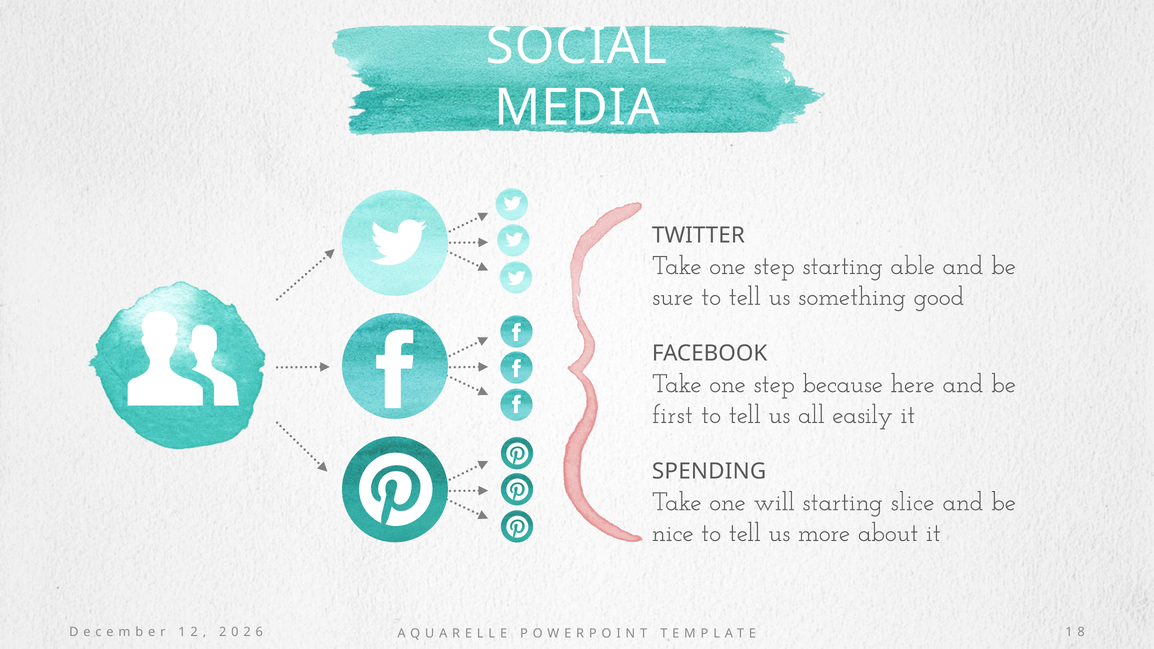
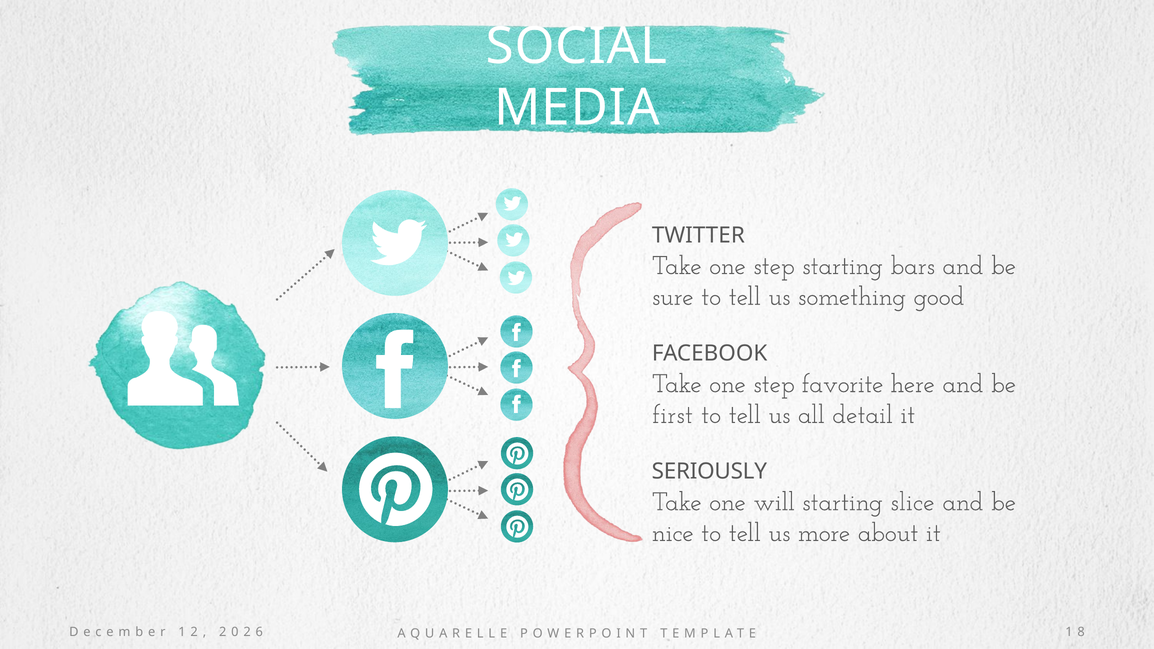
able: able -> bars
because: because -> favorite
easily: easily -> detail
SPENDING: SPENDING -> SERIOUSLY
